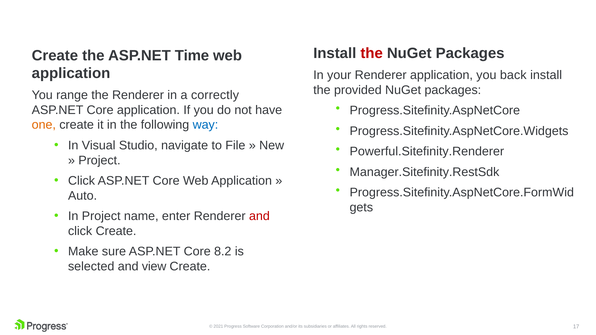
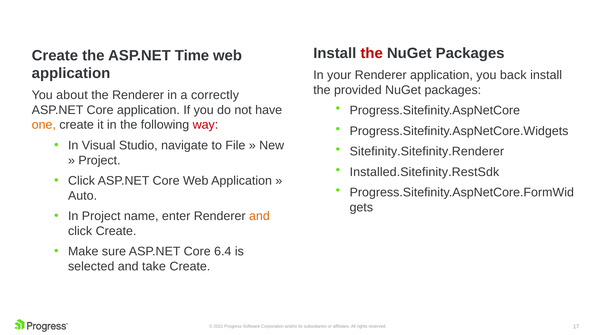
range: range -> about
way colour: blue -> red
Powerful.Sitefinity.Renderer: Powerful.Sitefinity.Renderer -> Sitefinity.Sitefinity.Renderer
Manager.Sitefinity.RestSdk: Manager.Sitefinity.RestSdk -> Installed.Sitefinity.RestSdk
and at (259, 216) colour: red -> orange
8.2: 8.2 -> 6.4
view: view -> take
